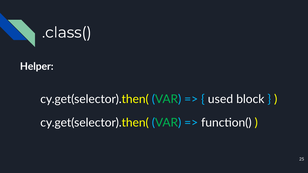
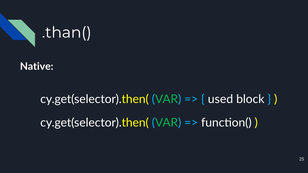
.class(: .class( -> .than(
Helper: Helper -> Native
